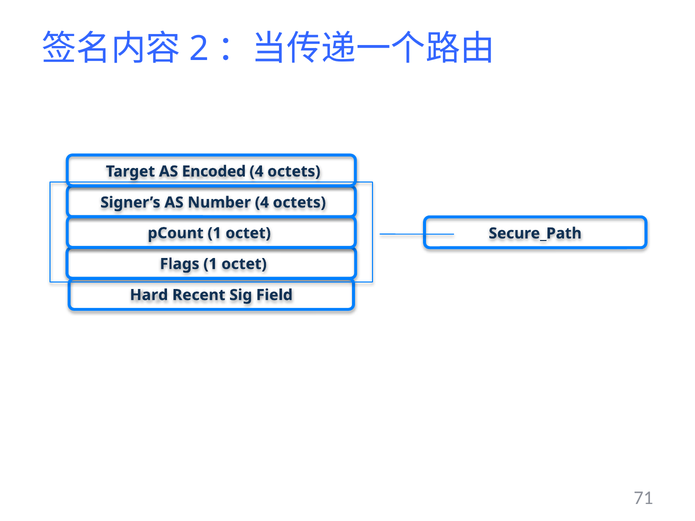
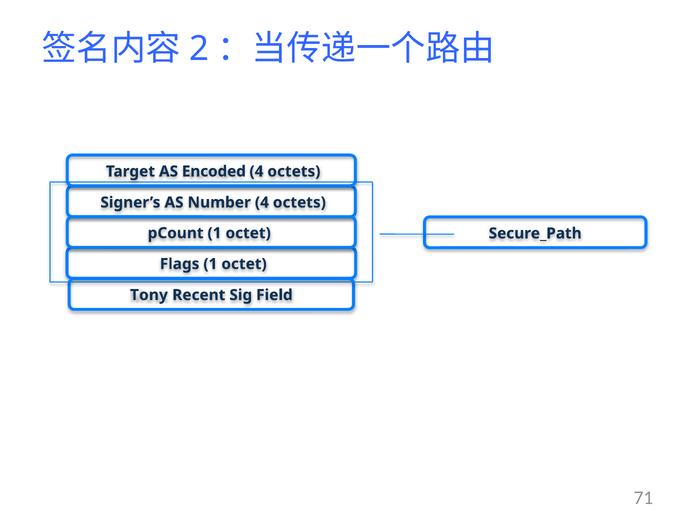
Hard: Hard -> Tony
